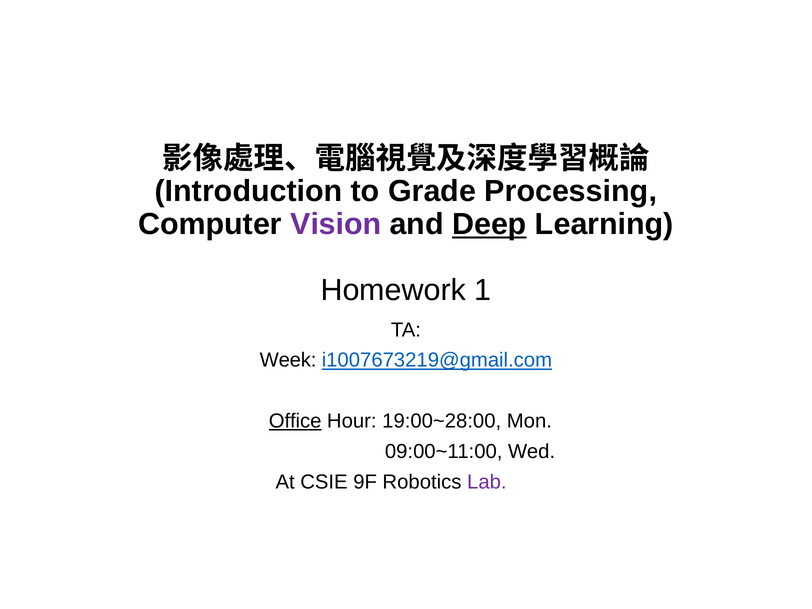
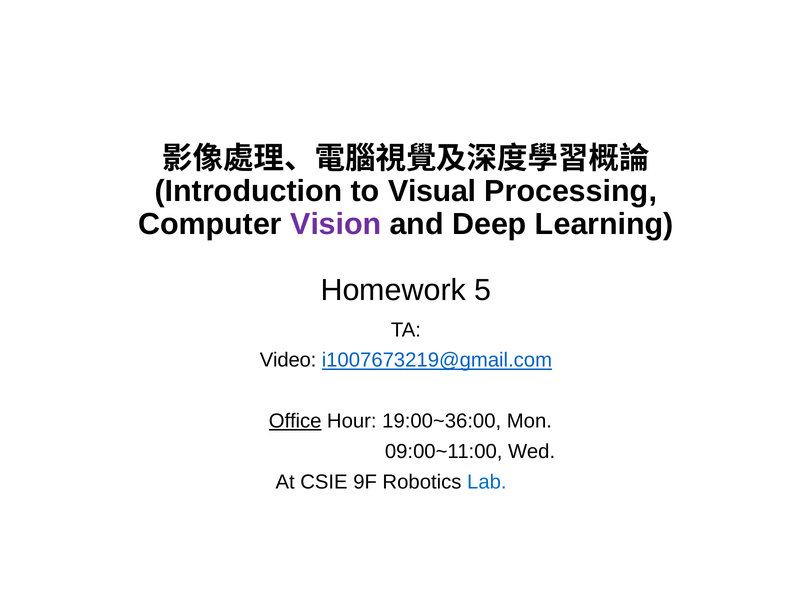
Grade: Grade -> Visual
Deep underline: present -> none
1: 1 -> 5
Week: Week -> Video
19:00~28:00: 19:00~28:00 -> 19:00~36:00
Lab colour: purple -> blue
